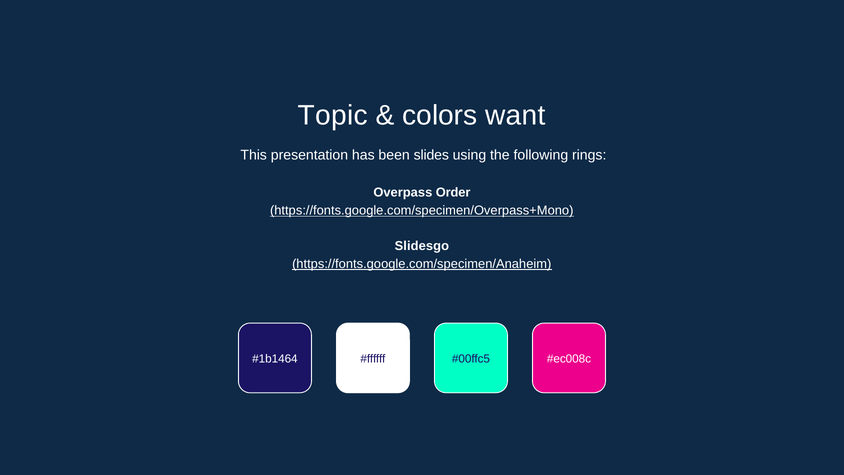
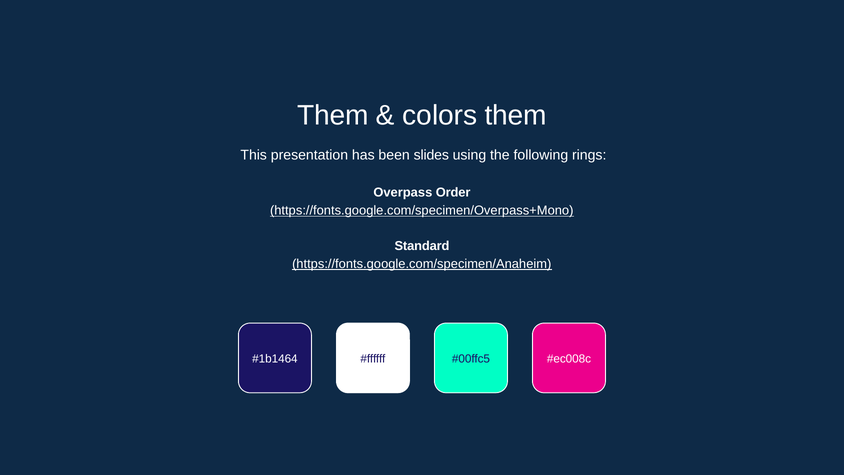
Topic at (333, 115): Topic -> Them
colors want: want -> them
Slidesgo: Slidesgo -> Standard
